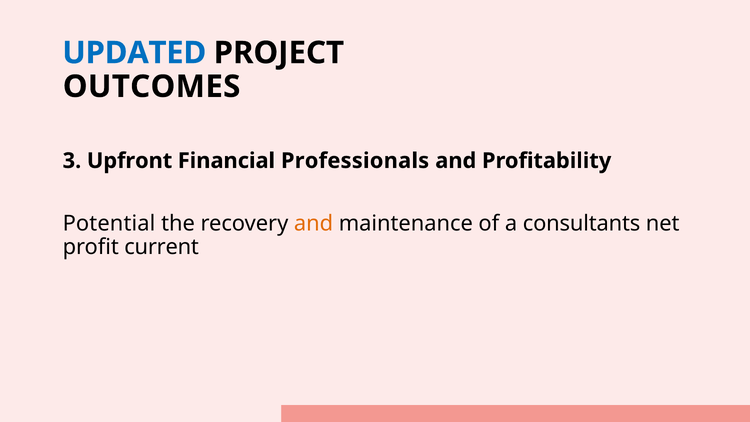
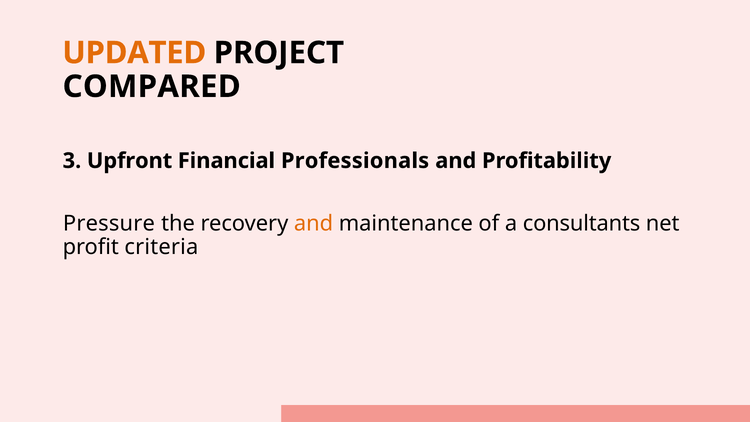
UPDATED colour: blue -> orange
OUTCOMES: OUTCOMES -> COMPARED
Potential: Potential -> Pressure
current: current -> criteria
